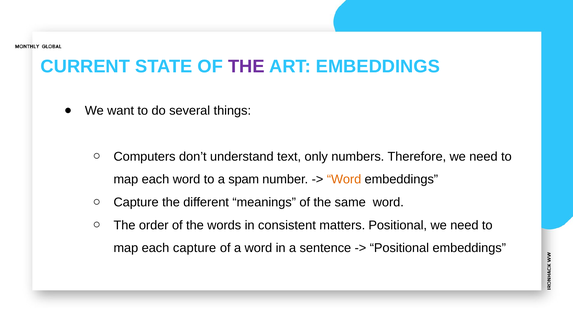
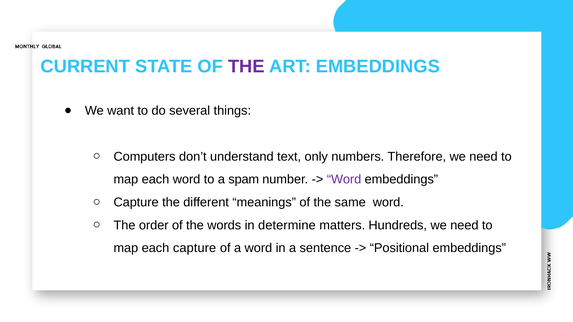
Word at (344, 180) colour: orange -> purple
consistent: consistent -> determine
matters Positional: Positional -> Hundreds
